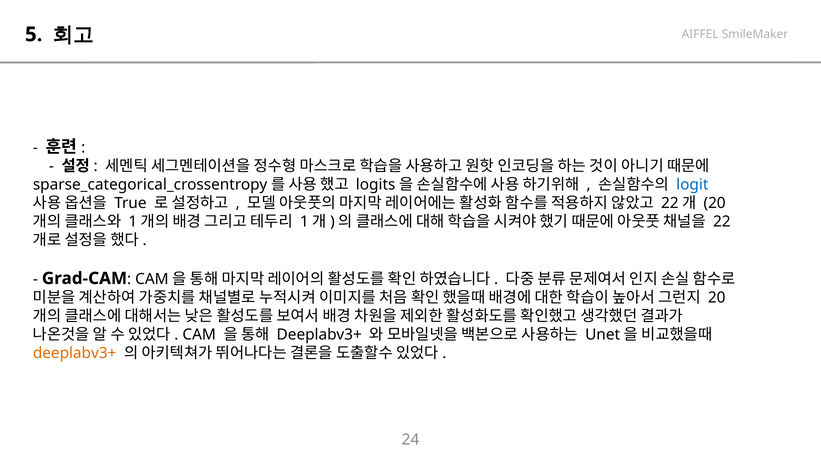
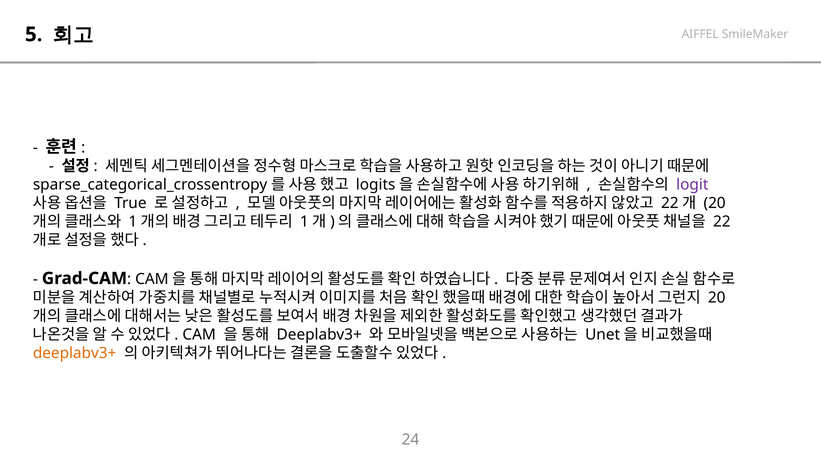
logit colour: blue -> purple
